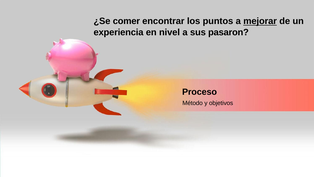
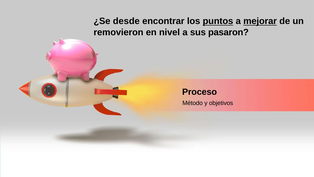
comer: comer -> desde
puntos underline: none -> present
experiencia: experiencia -> removieron
